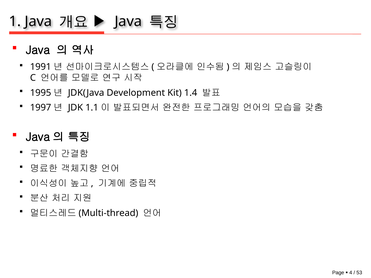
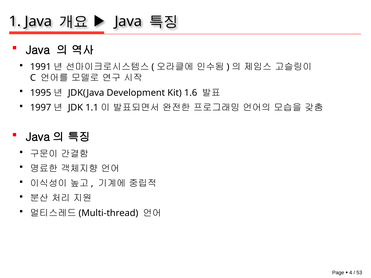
1.4: 1.4 -> 1.6
